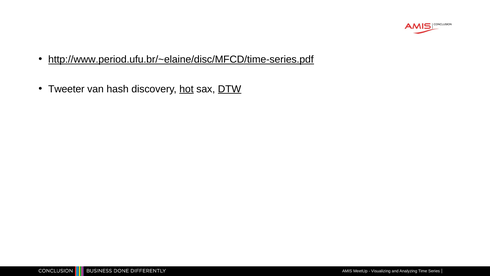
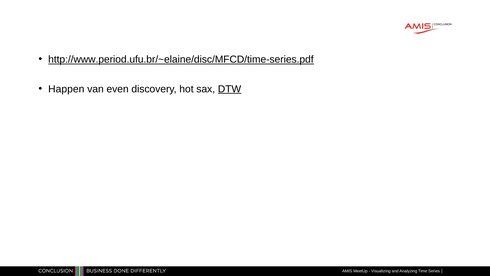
Tweeter: Tweeter -> Happen
hash: hash -> even
hot underline: present -> none
